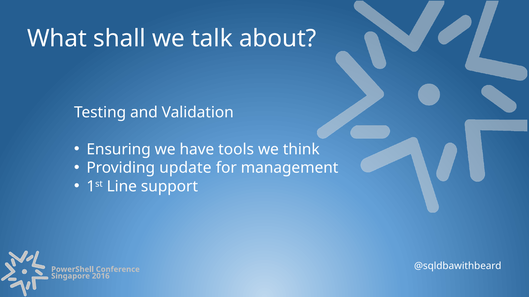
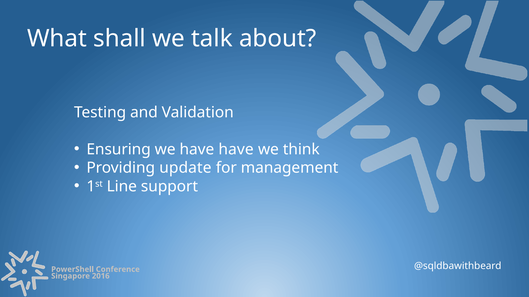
have tools: tools -> have
